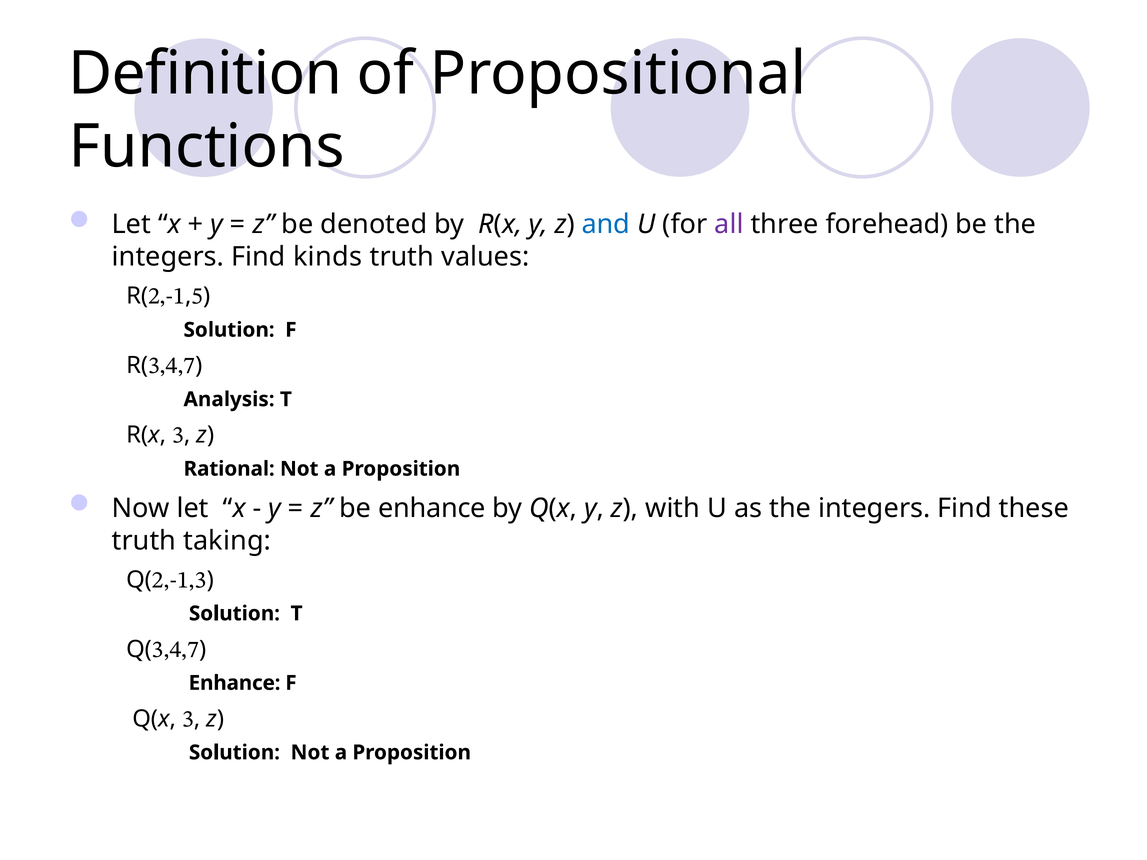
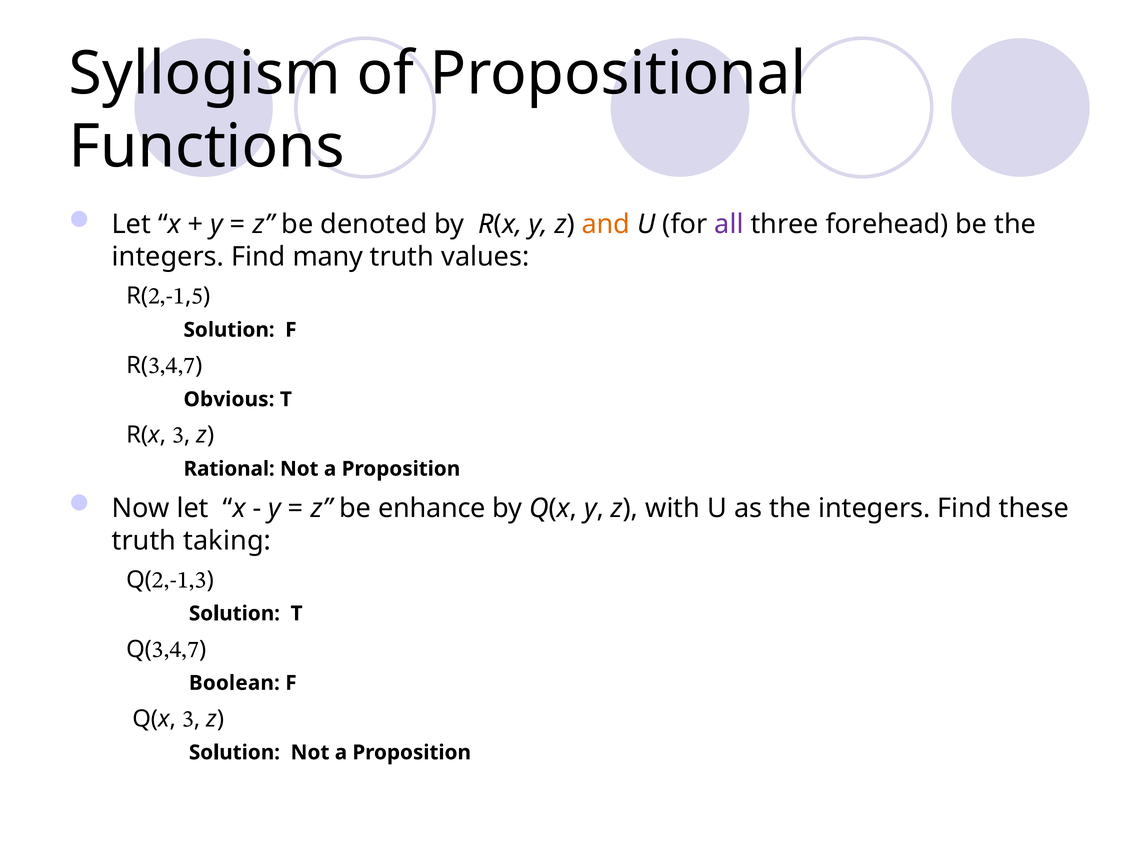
Definition: Definition -> Syllogism
and colour: blue -> orange
kinds: kinds -> many
Analysis: Analysis -> Obvious
Enhance at (235, 683): Enhance -> Boolean
